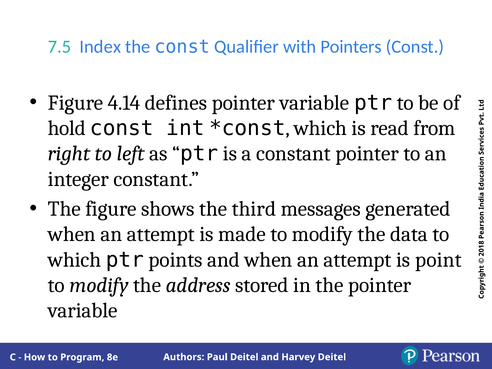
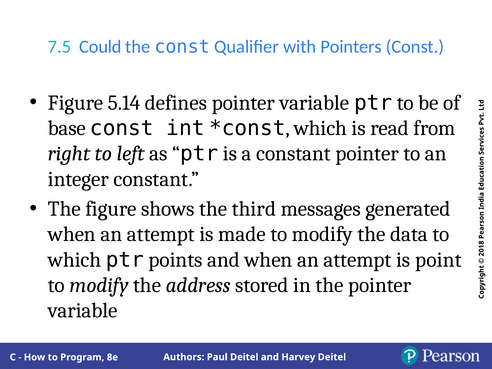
Index: Index -> Could
4.14: 4.14 -> 5.14
hold: hold -> base
